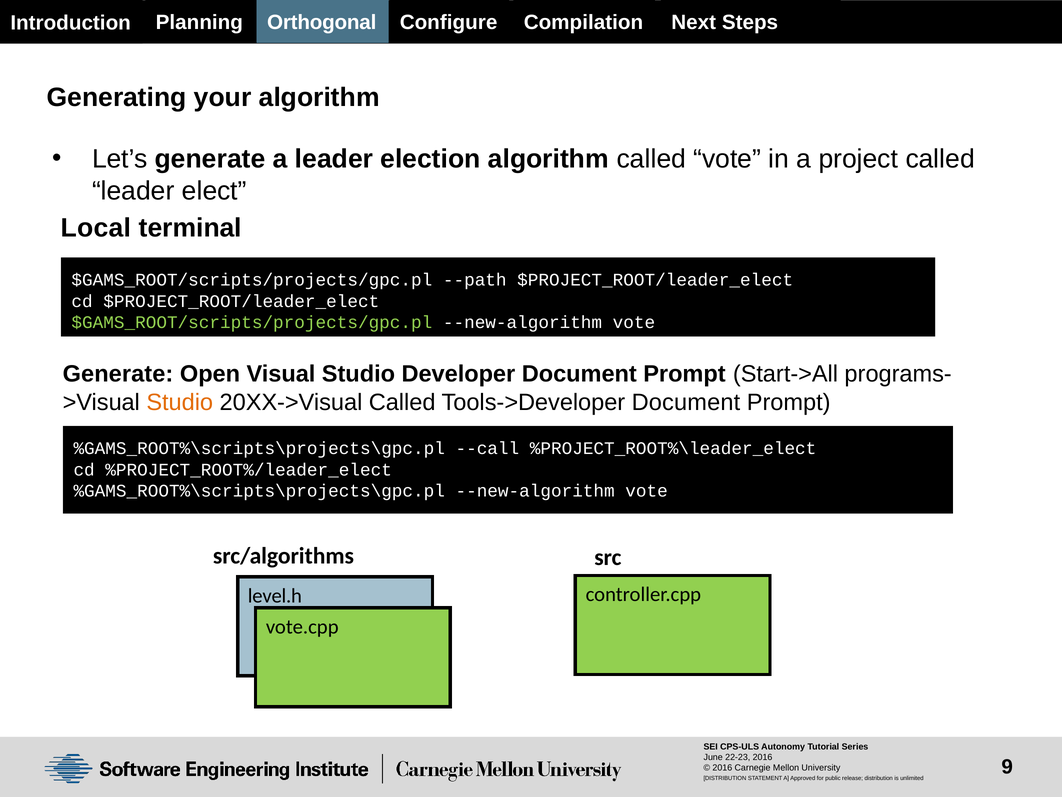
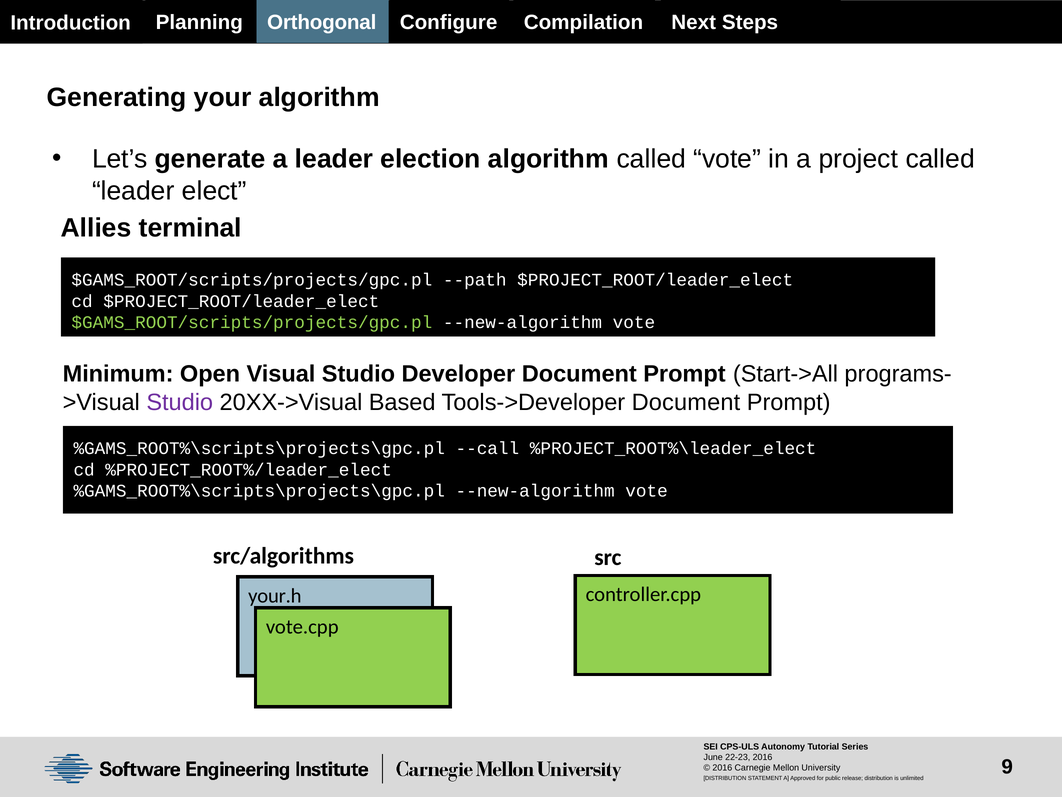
Local: Local -> Allies
Generate at (118, 374): Generate -> Minimum
Studio at (180, 402) colour: orange -> purple
20XX->Visual Called: Called -> Based
level.h: level.h -> your.h
